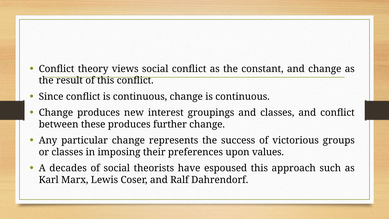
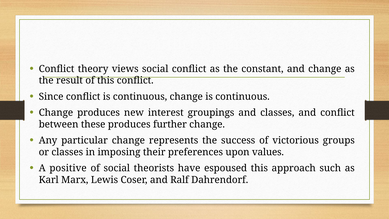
decades: decades -> positive
